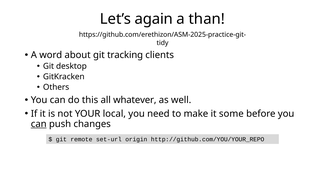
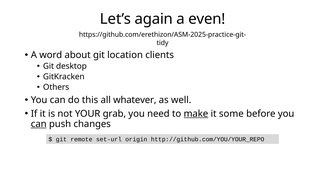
than: than -> even
tracking: tracking -> location
local: local -> grab
make underline: none -> present
